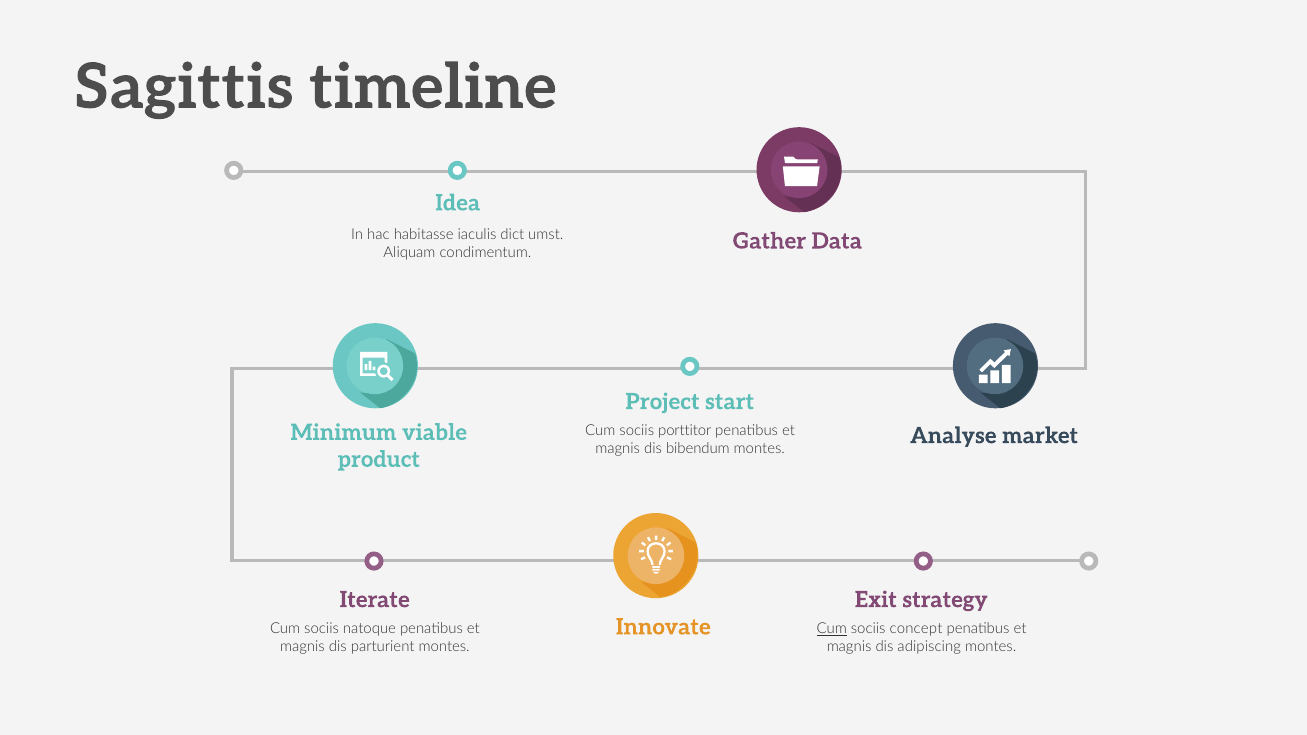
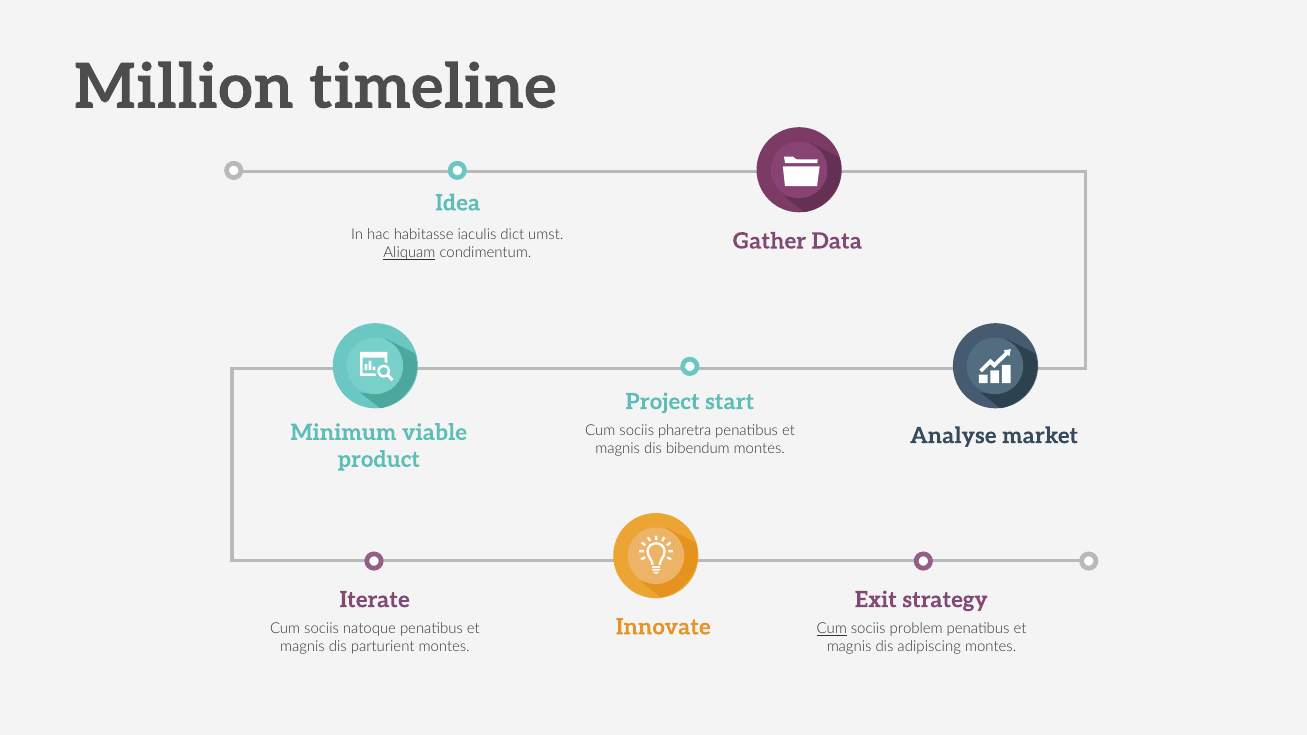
Sagittis: Sagittis -> Million
Aliquam underline: none -> present
porttitor: porttitor -> pharetra
concept: concept -> problem
